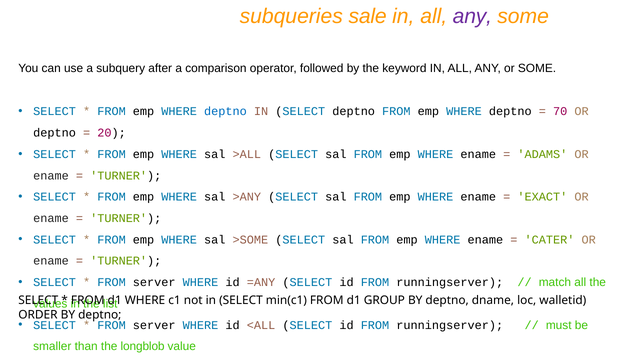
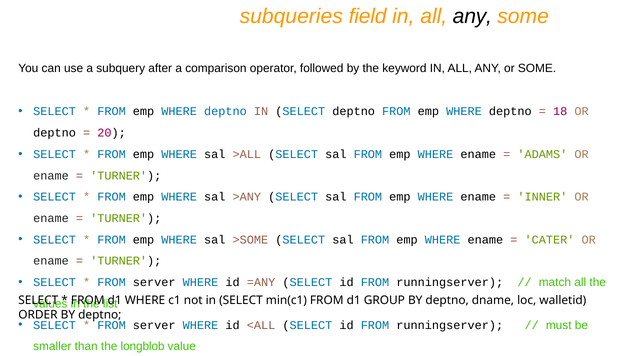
sale: sale -> field
any at (472, 16) colour: purple -> black
70: 70 -> 18
EXACT: EXACT -> INNER
